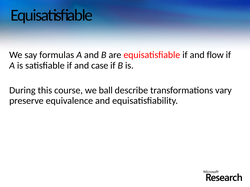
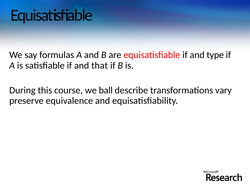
flow: flow -> type
case: case -> that
